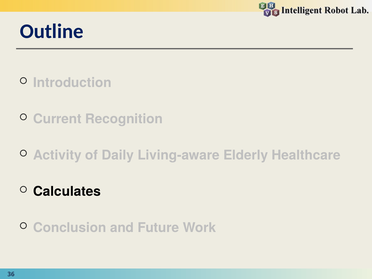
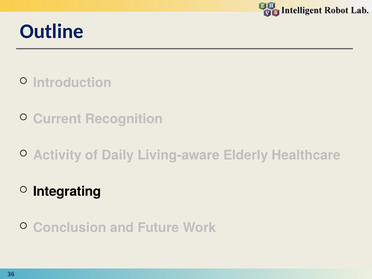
Calculates: Calculates -> Integrating
